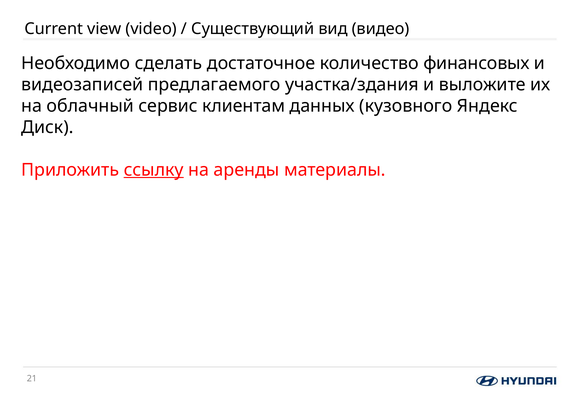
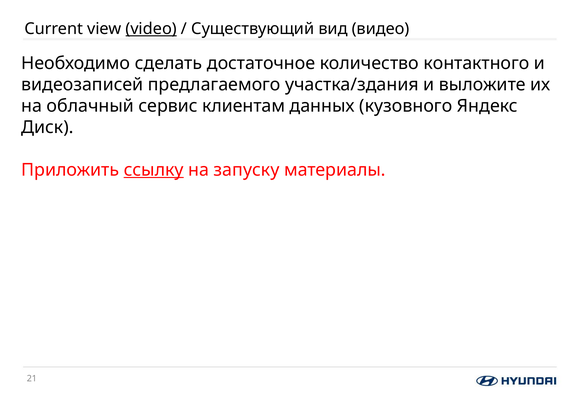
video underline: none -> present
финансовых: финансовых -> контактного
аренды: аренды -> запуску
